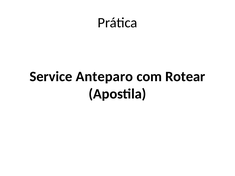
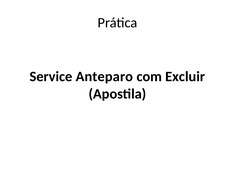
Rotear: Rotear -> Excluir
